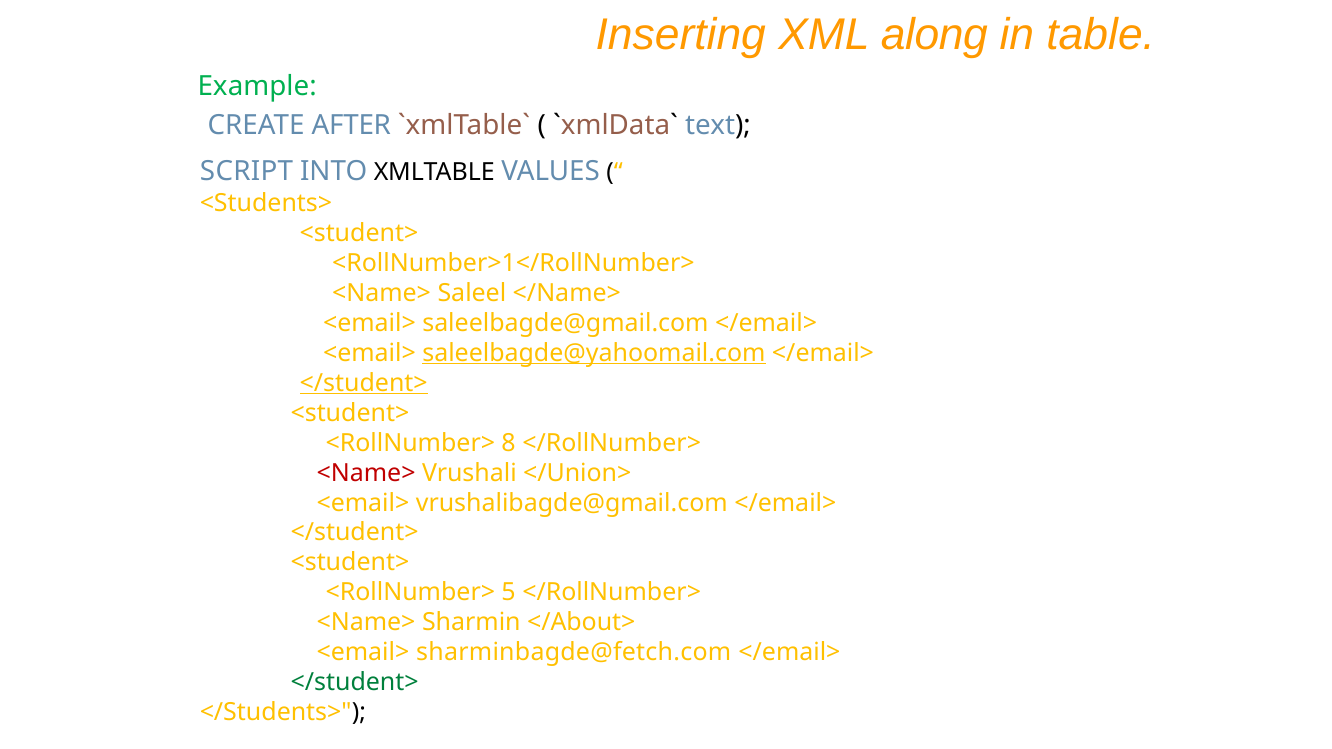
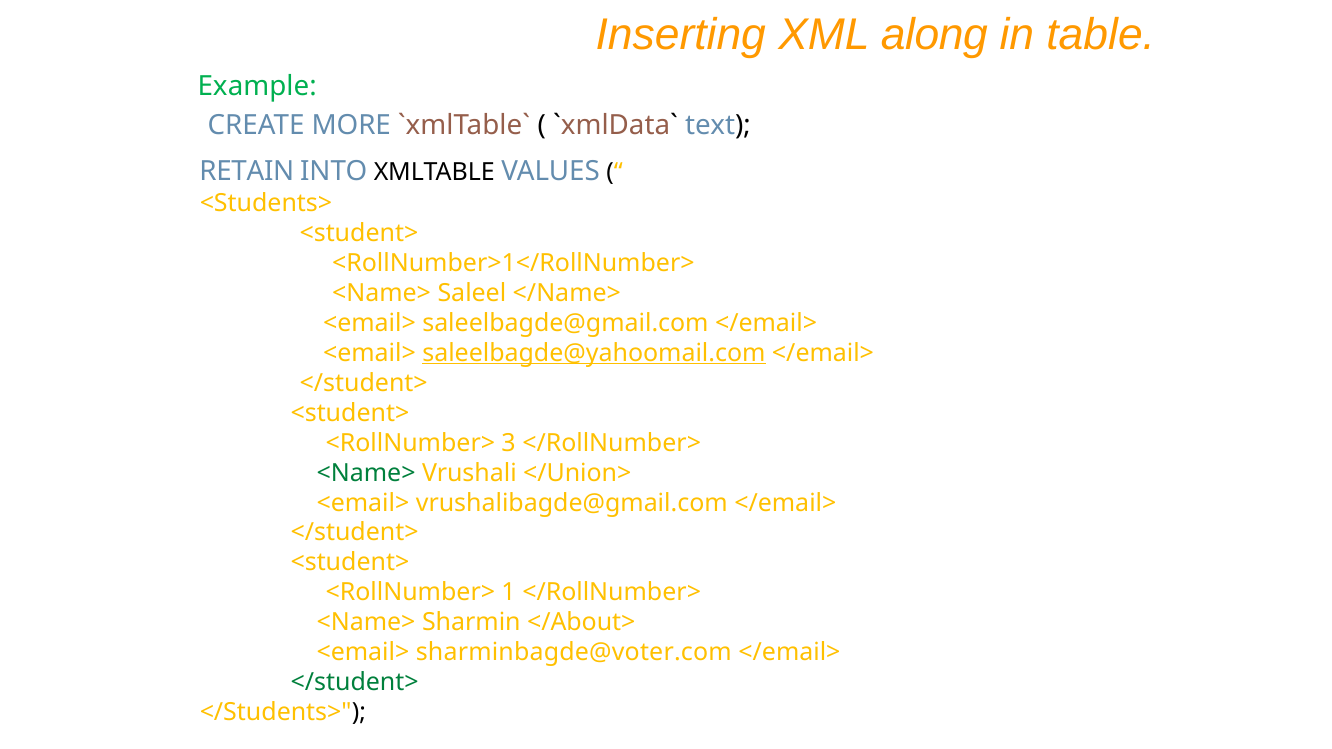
AFTER: AFTER -> MORE
SCRIPT: SCRIPT -> RETAIN
</student> at (364, 383) underline: present -> none
8: 8 -> 3
<Name> at (366, 473) colour: red -> green
5: 5 -> 1
sharminbagde@fetch.com: sharminbagde@fetch.com -> sharminbagde@voter.com
